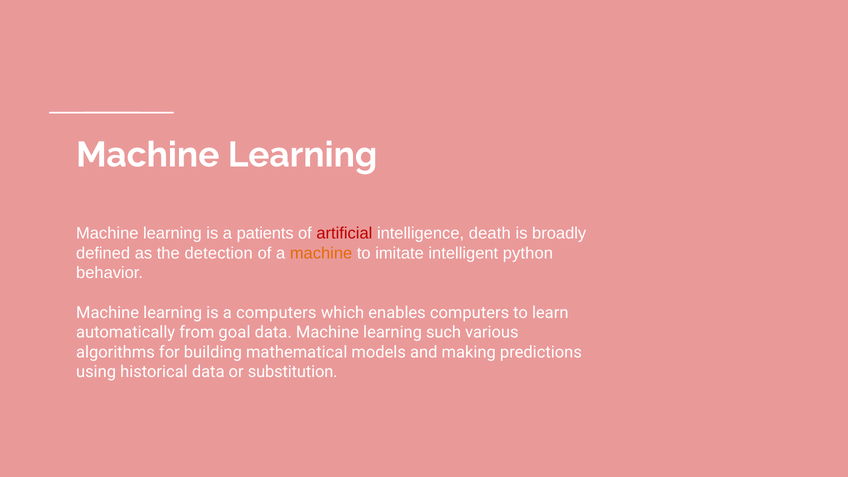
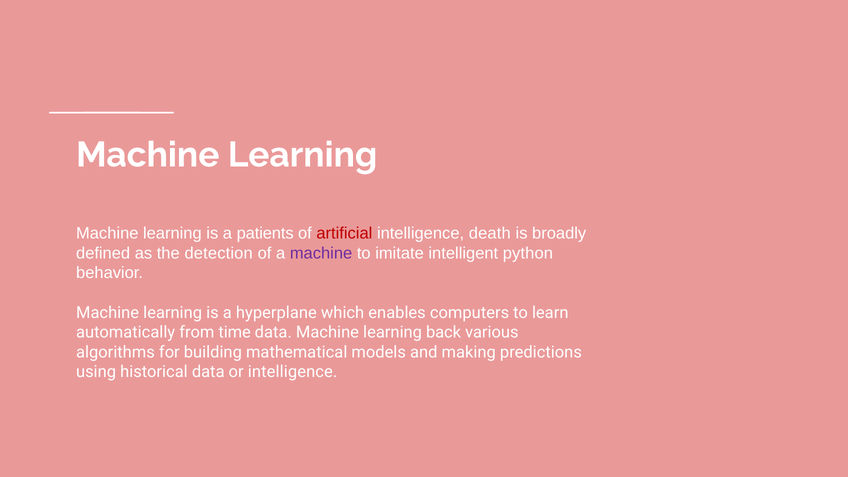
machine at (321, 253) colour: orange -> purple
a computers: computers -> hyperplane
goal: goal -> time
such: such -> back
or substitution: substitution -> intelligence
